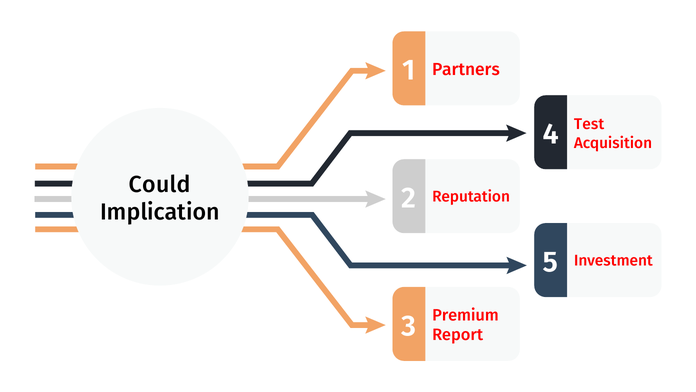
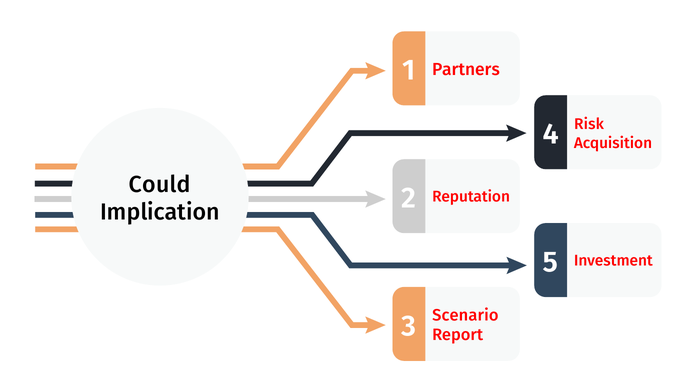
Test: Test -> Risk
Premium: Premium -> Scenario
